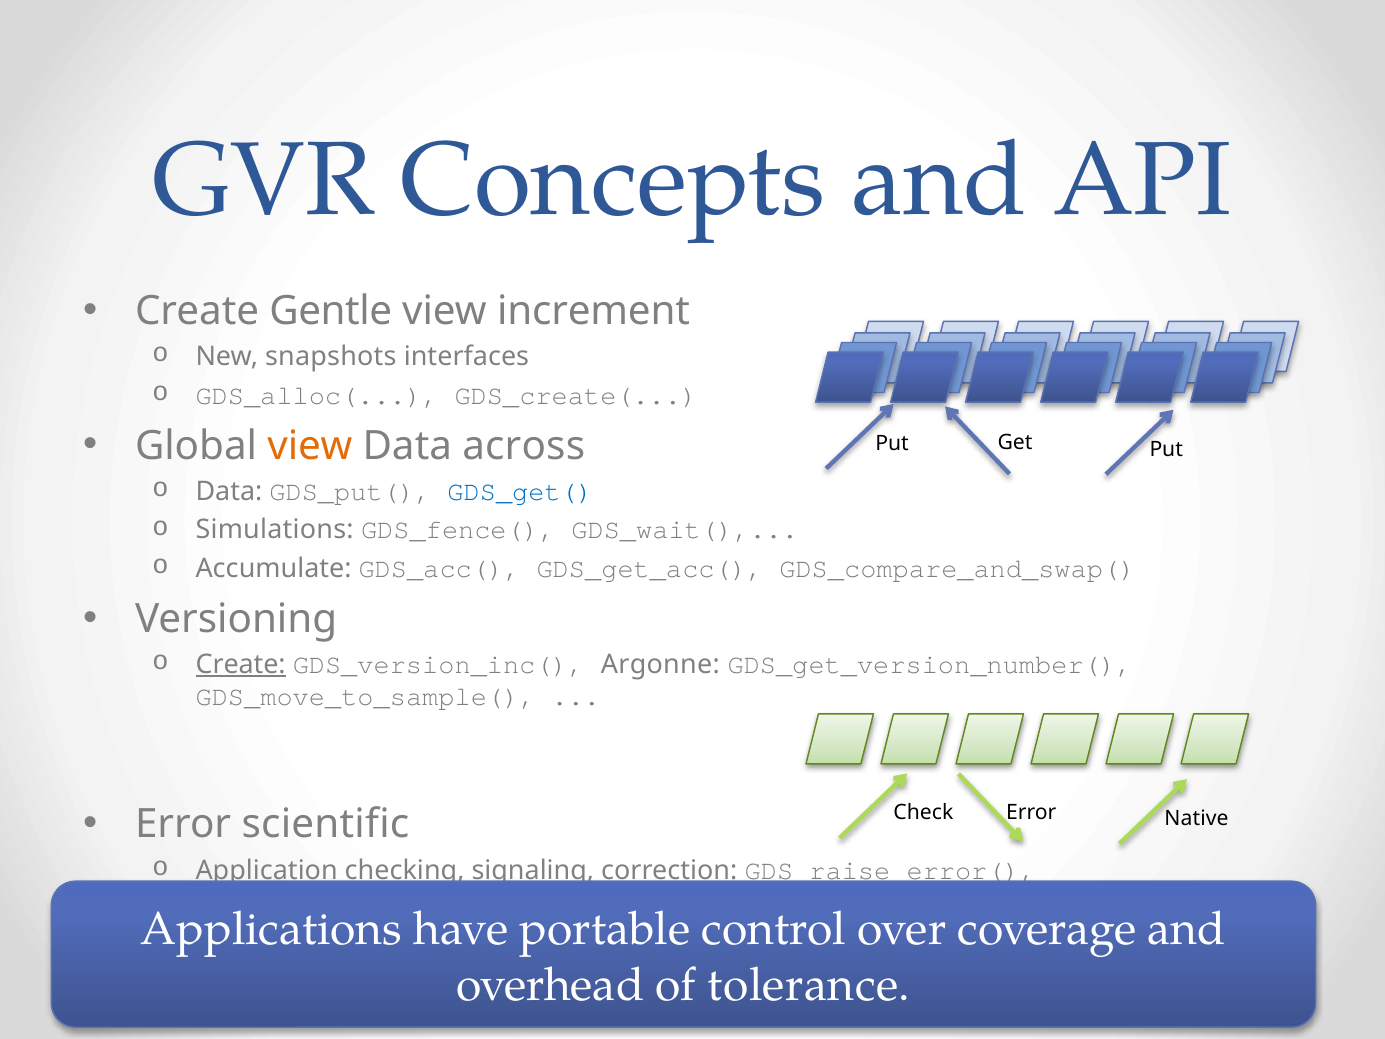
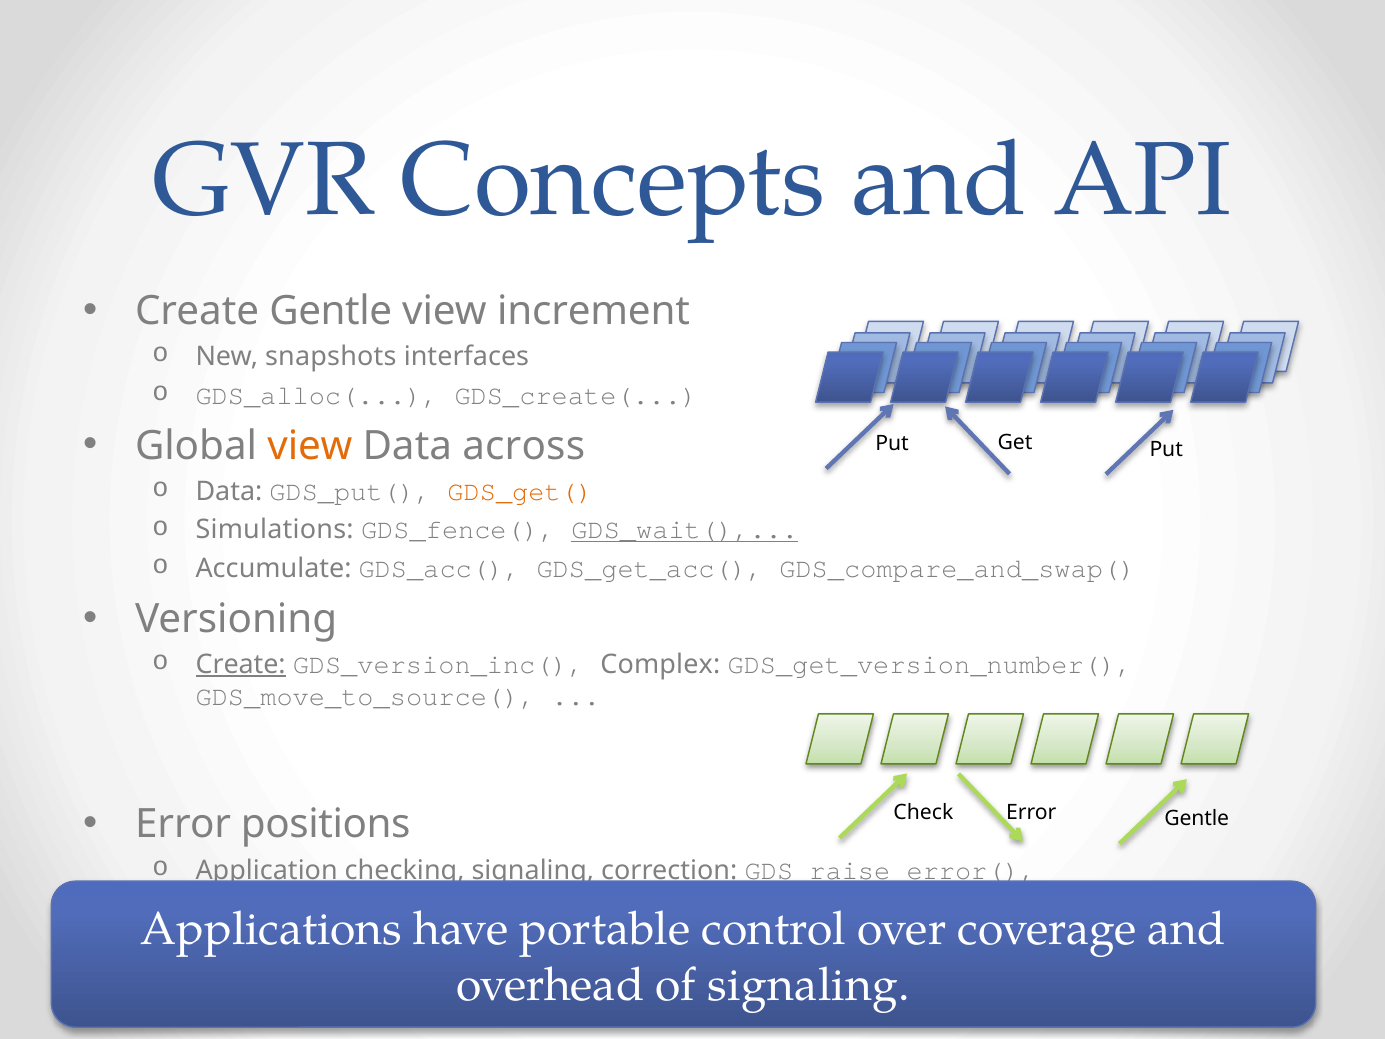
GDS_get( colour: blue -> orange
GDS_wait( underline: none -> present
Argonne: Argonne -> Complex
GDS_move_to_sample(: GDS_move_to_sample( -> GDS_move_to_source(
scientific: scientific -> positions
Error Native: Native -> Gentle
of tolerance: tolerance -> signaling
